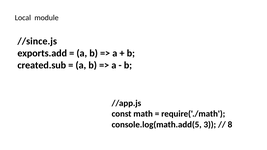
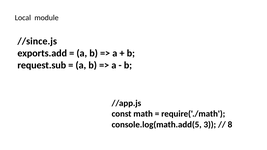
created.sub: created.sub -> request.sub
